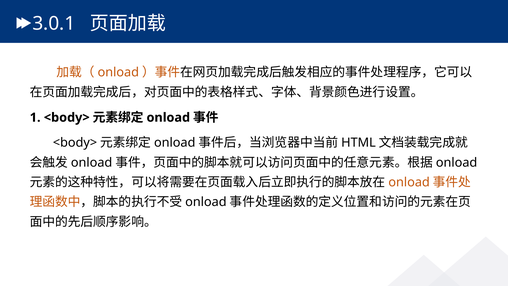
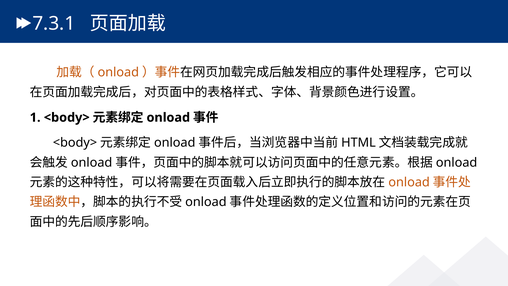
3.0.1: 3.0.1 -> 7.3.1
